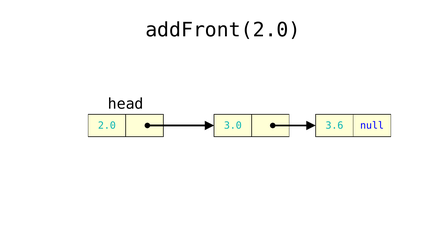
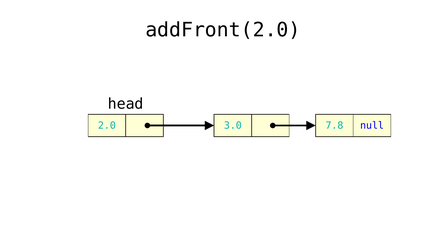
3.6: 3.6 -> 7.8
